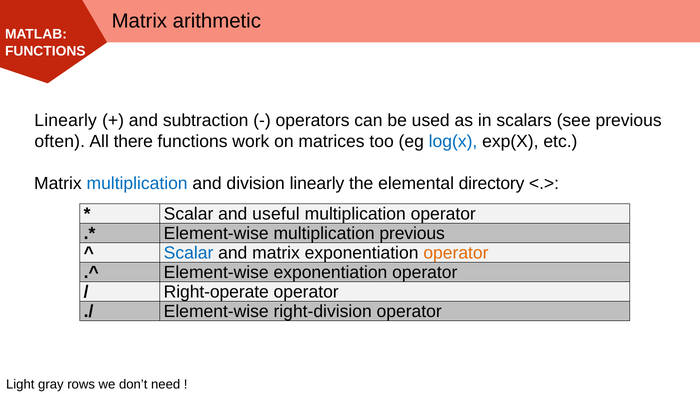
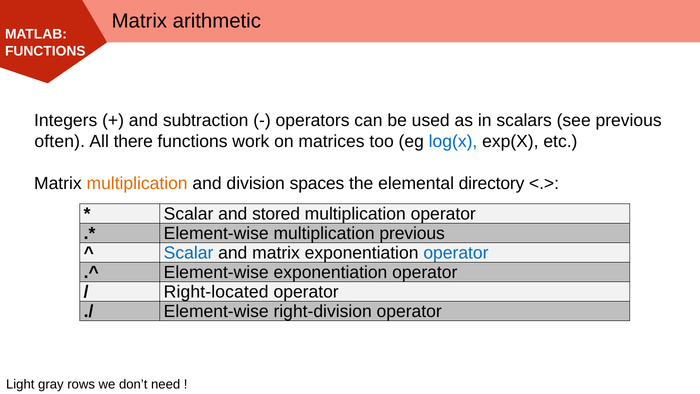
Linearly at (66, 120): Linearly -> Integers
multiplication at (137, 183) colour: blue -> orange
division linearly: linearly -> spaces
useful: useful -> stored
operator at (456, 253) colour: orange -> blue
Right-operate: Right-operate -> Right-located
